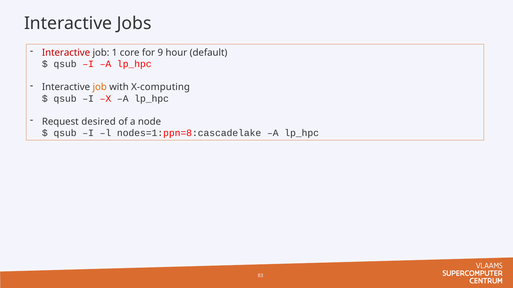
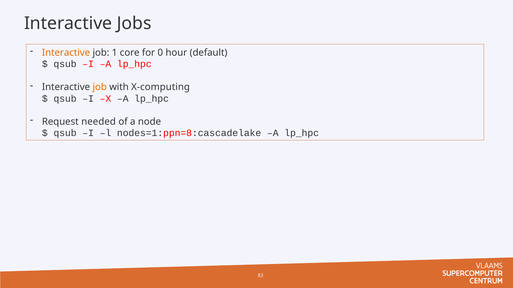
Interactive at (66, 53) colour: red -> orange
9: 9 -> 0
desired: desired -> needed
